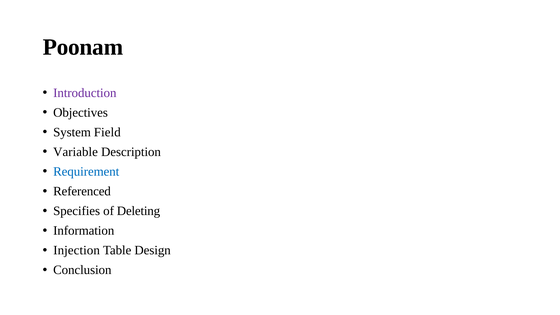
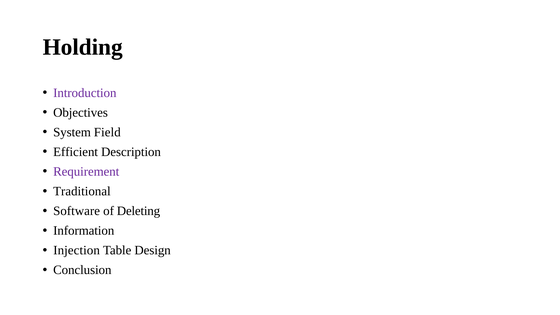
Poonam: Poonam -> Holding
Variable: Variable -> Efficient
Requirement colour: blue -> purple
Referenced: Referenced -> Traditional
Specifies: Specifies -> Software
